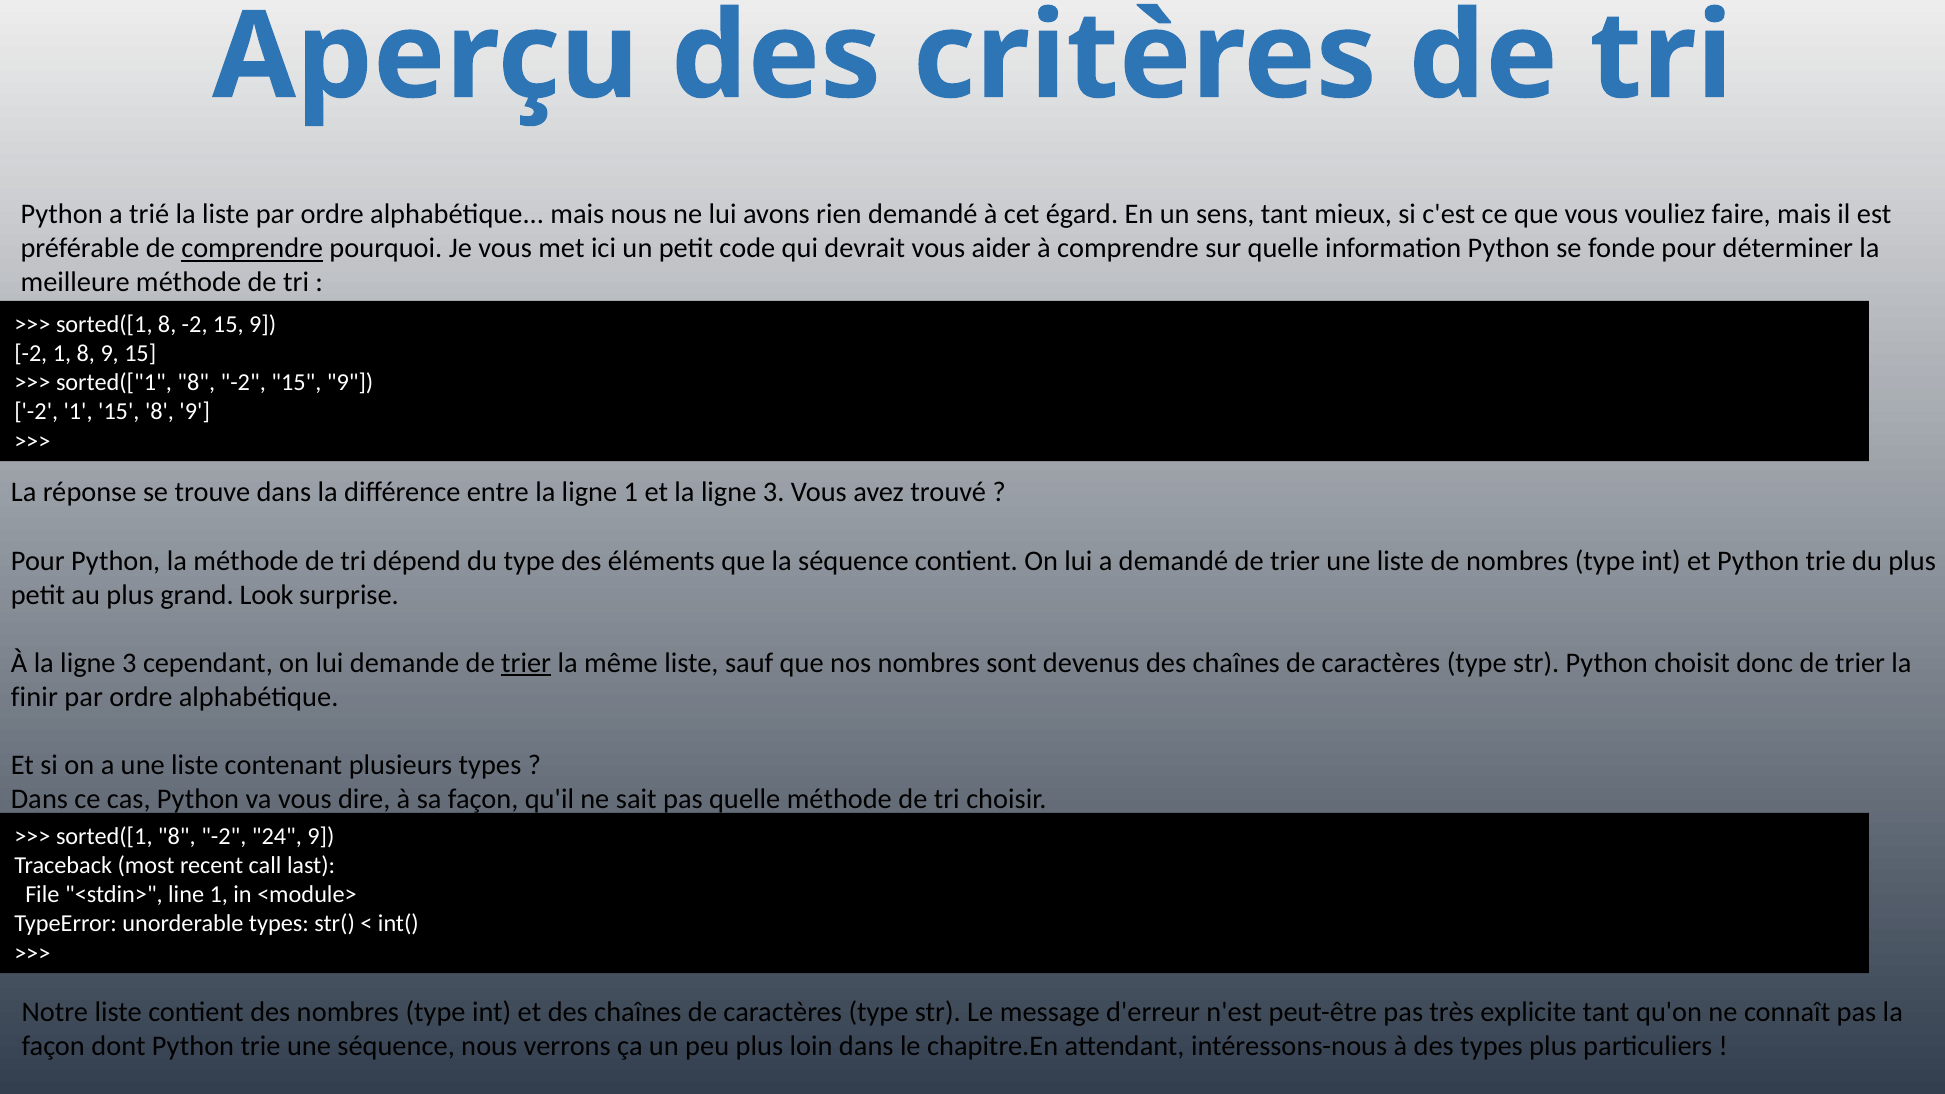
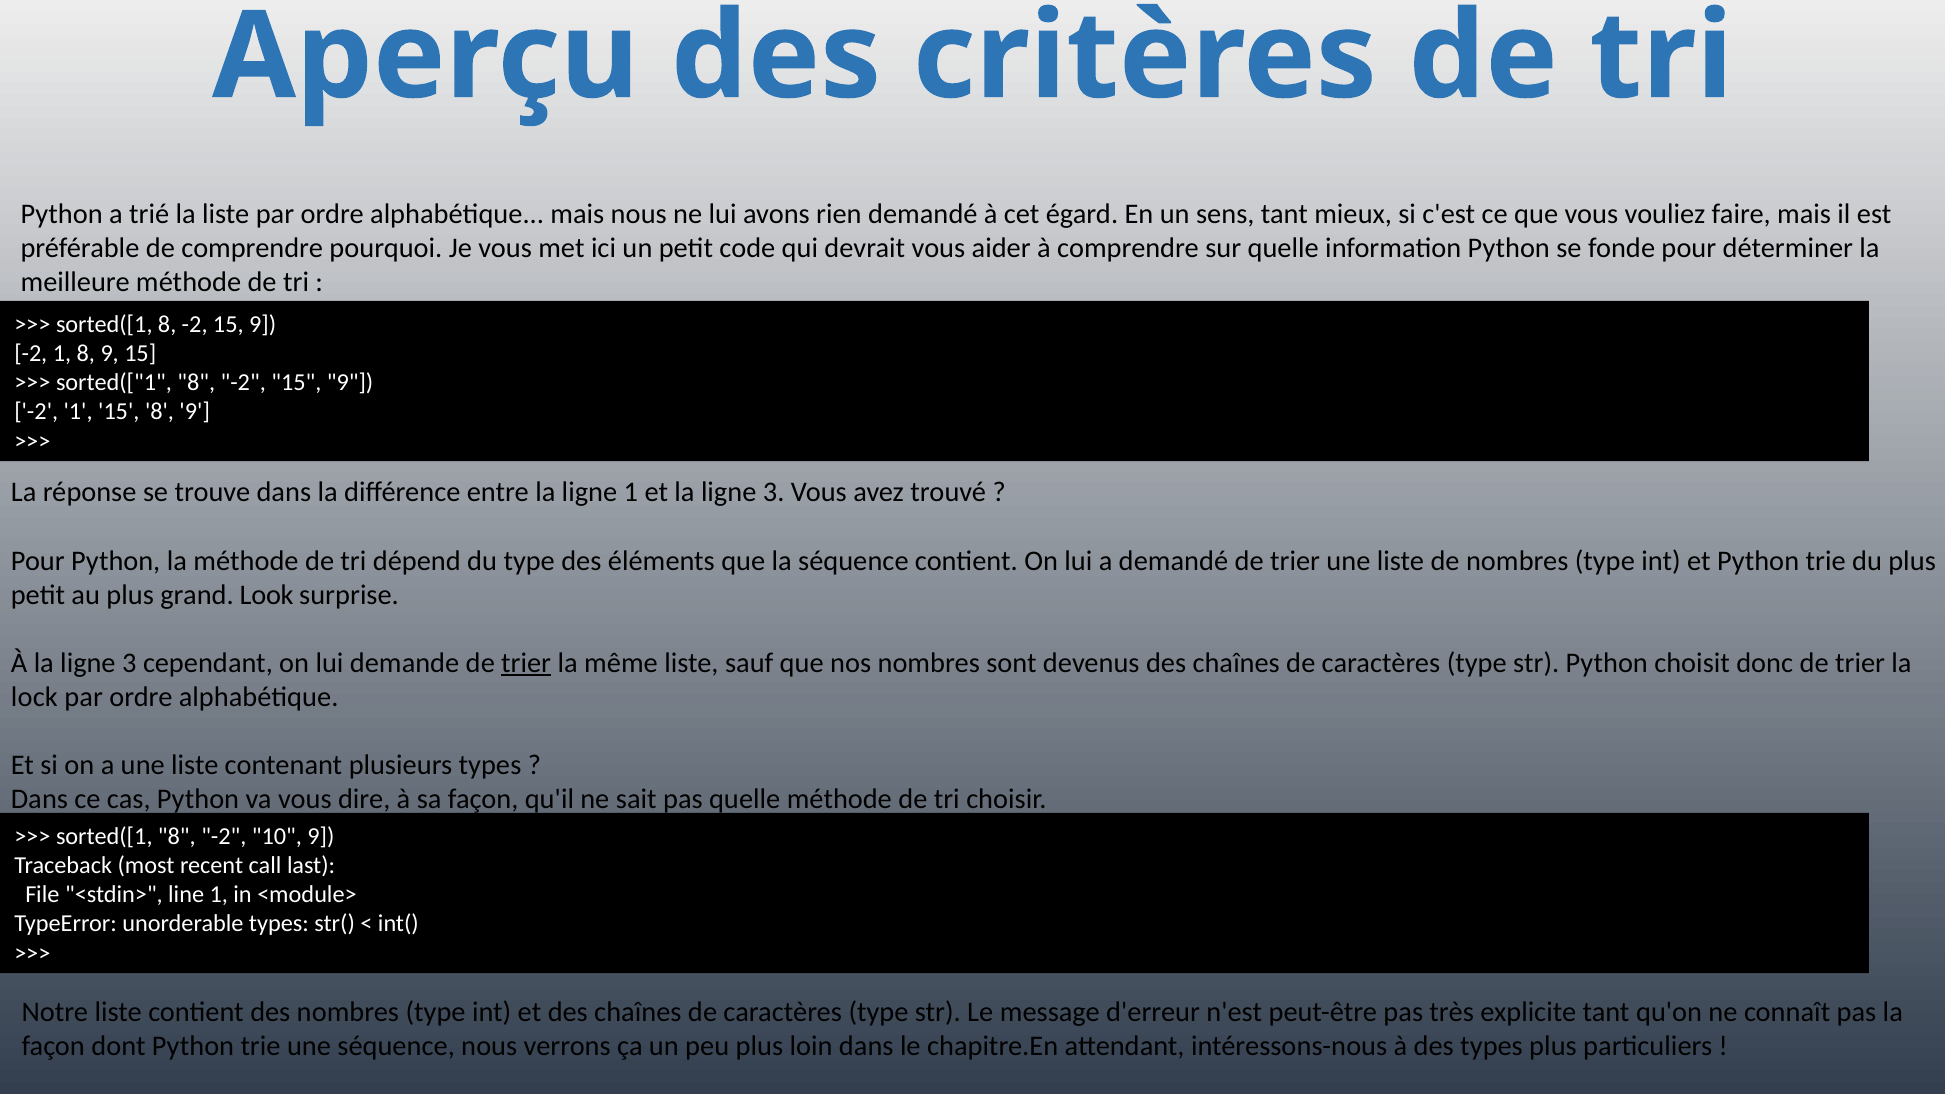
comprendre at (252, 249) underline: present -> none
finir: finir -> lock
24: 24 -> 10
